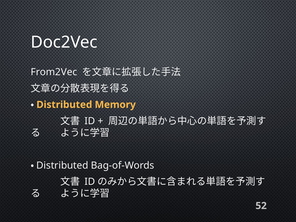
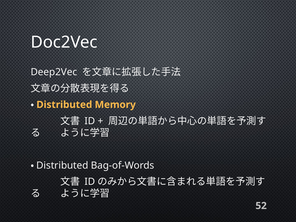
From2Vec: From2Vec -> Deep2Vec
